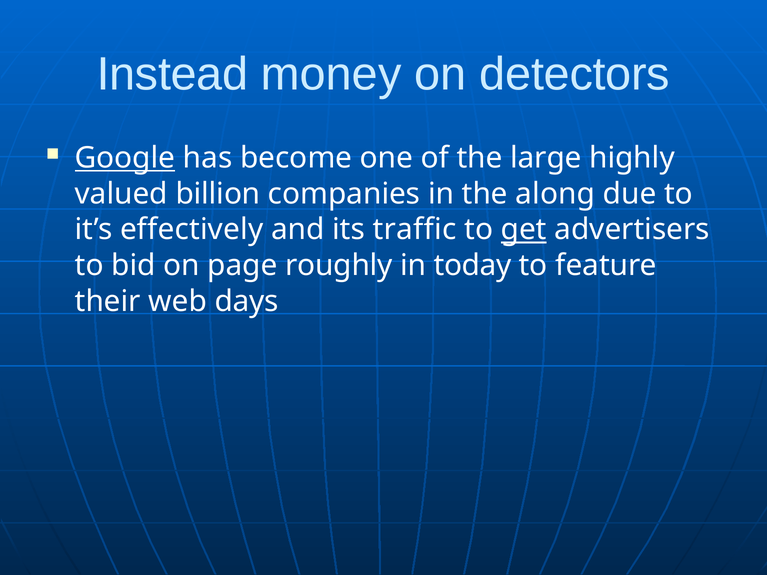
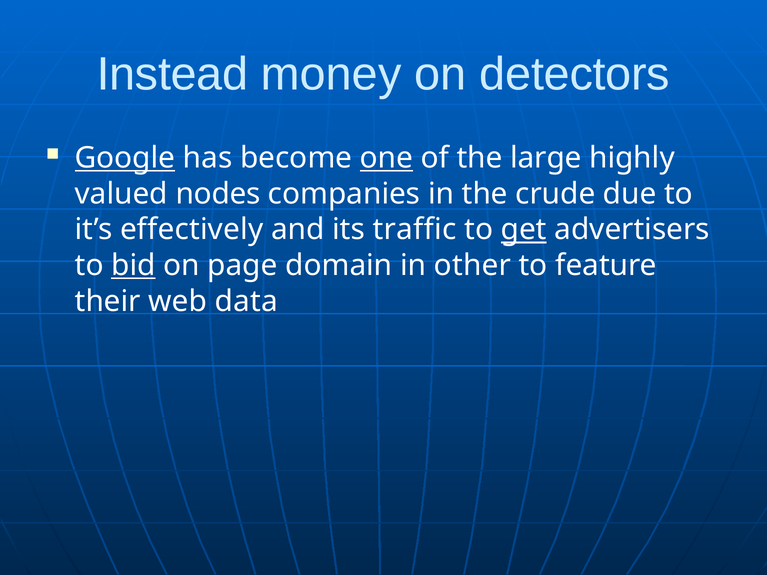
one underline: none -> present
billion: billion -> nodes
along: along -> crude
bid underline: none -> present
roughly: roughly -> domain
today: today -> other
days: days -> data
